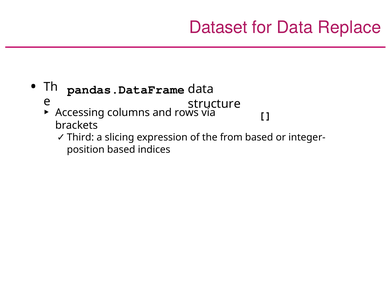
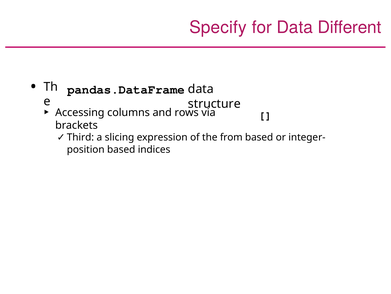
Dataset: Dataset -> Specify
Replace: Replace -> Different
